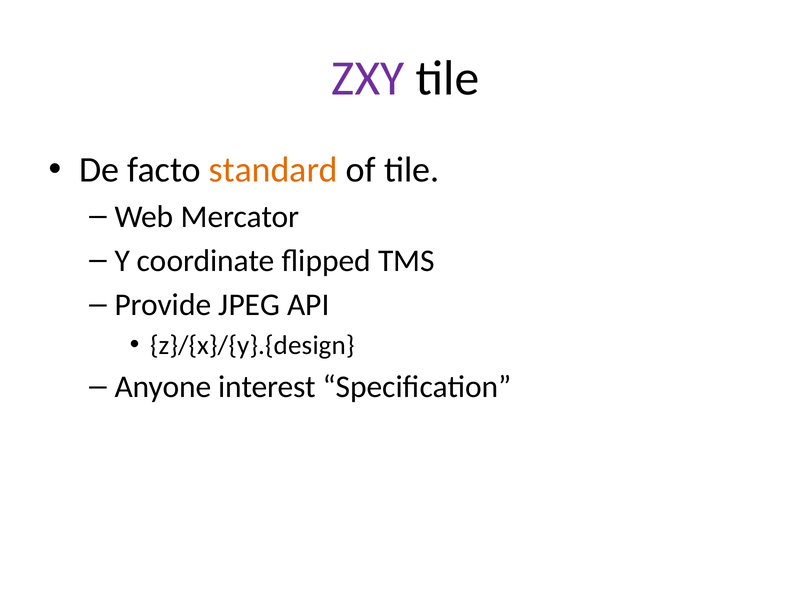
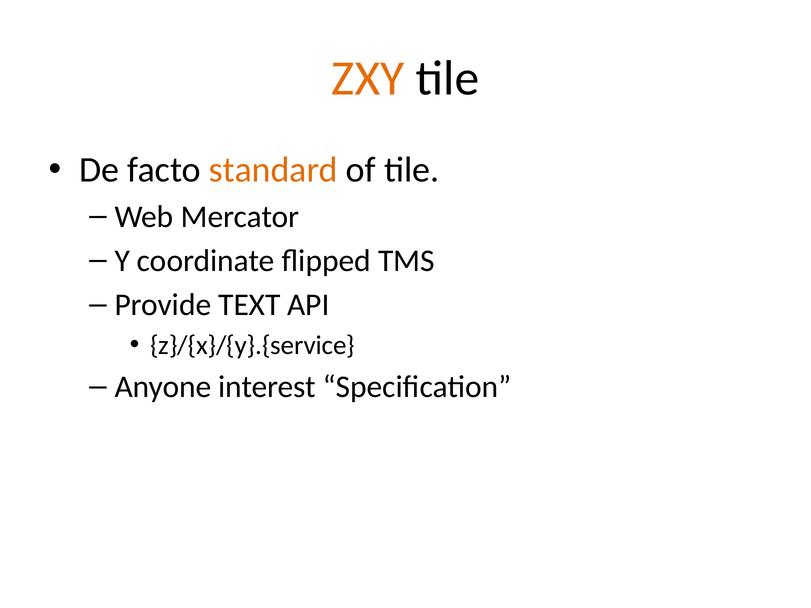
ZXY colour: purple -> orange
JPEG: JPEG -> TEXT
z}/{x}/{y}.{design: z}/{x}/{y}.{design -> z}/{x}/{y}.{service
